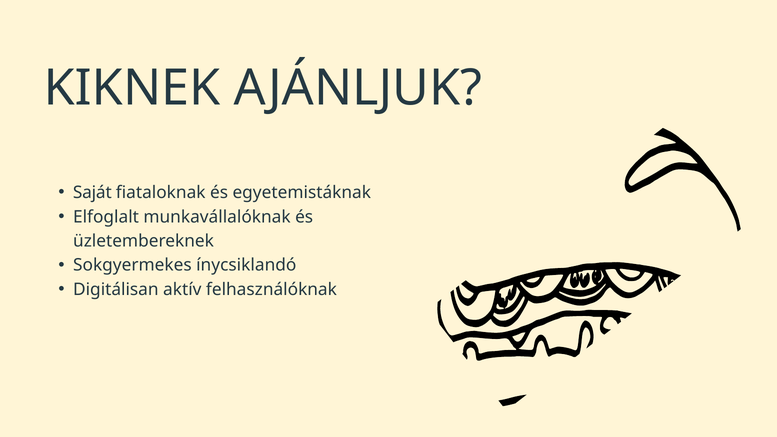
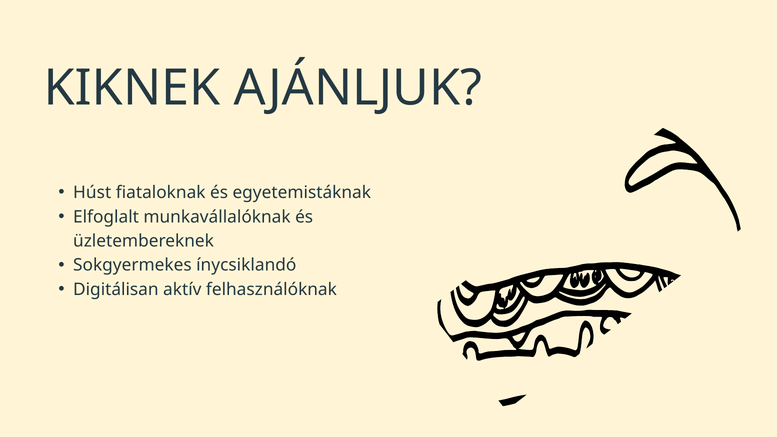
Saját: Saját -> Húst
